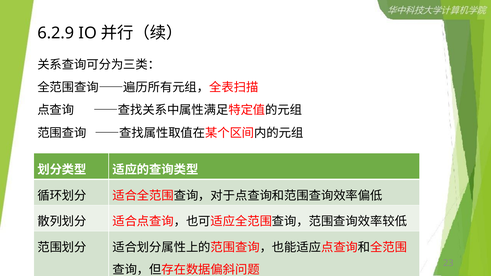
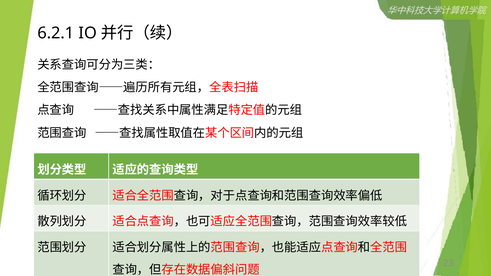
6.2.9: 6.2.9 -> 6.2.1
